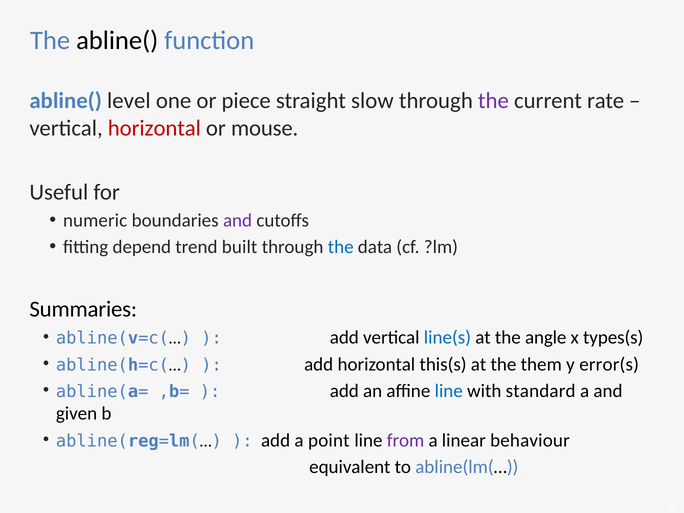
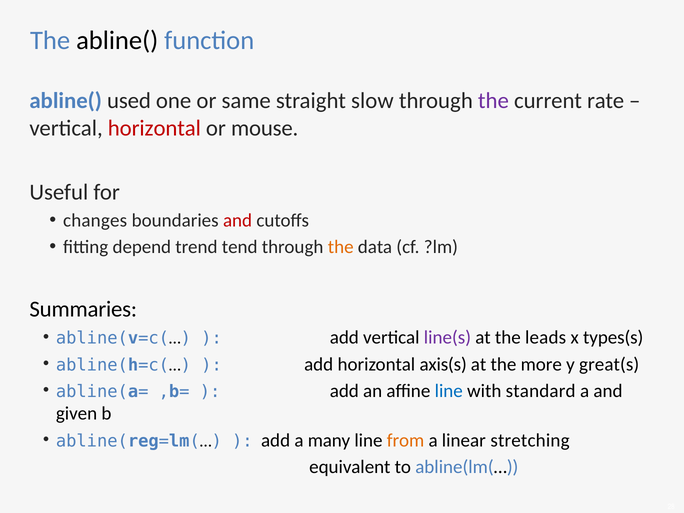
level: level -> used
piece: piece -> same
numeric: numeric -> changes
and at (238, 221) colour: purple -> red
built: built -> tend
the at (341, 247) colour: blue -> orange
line(s colour: blue -> purple
angle: angle -> leads
this(s: this(s -> axis(s
them: them -> more
error(s: error(s -> great(s
point: point -> many
from colour: purple -> orange
behaviour: behaviour -> stretching
